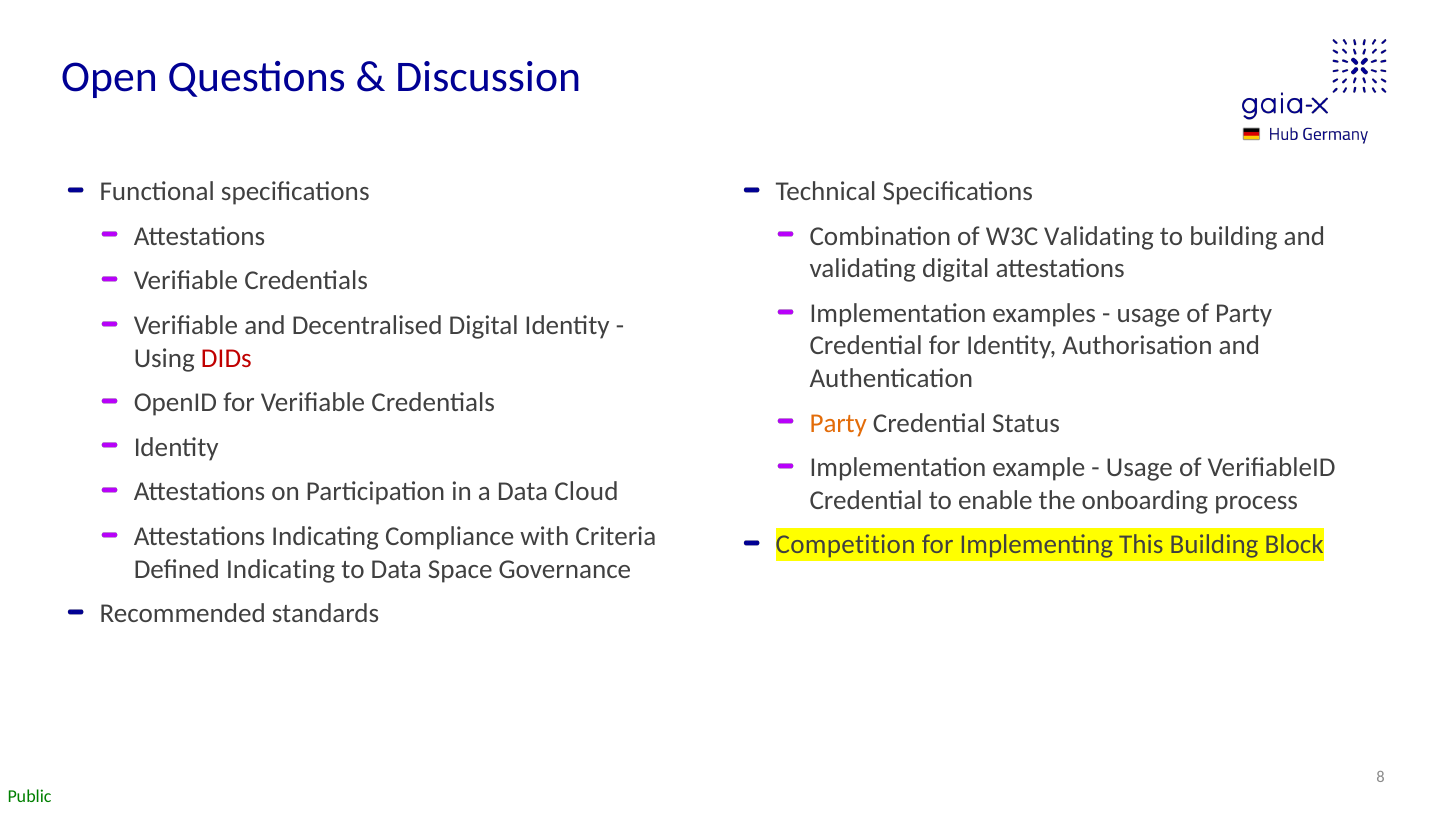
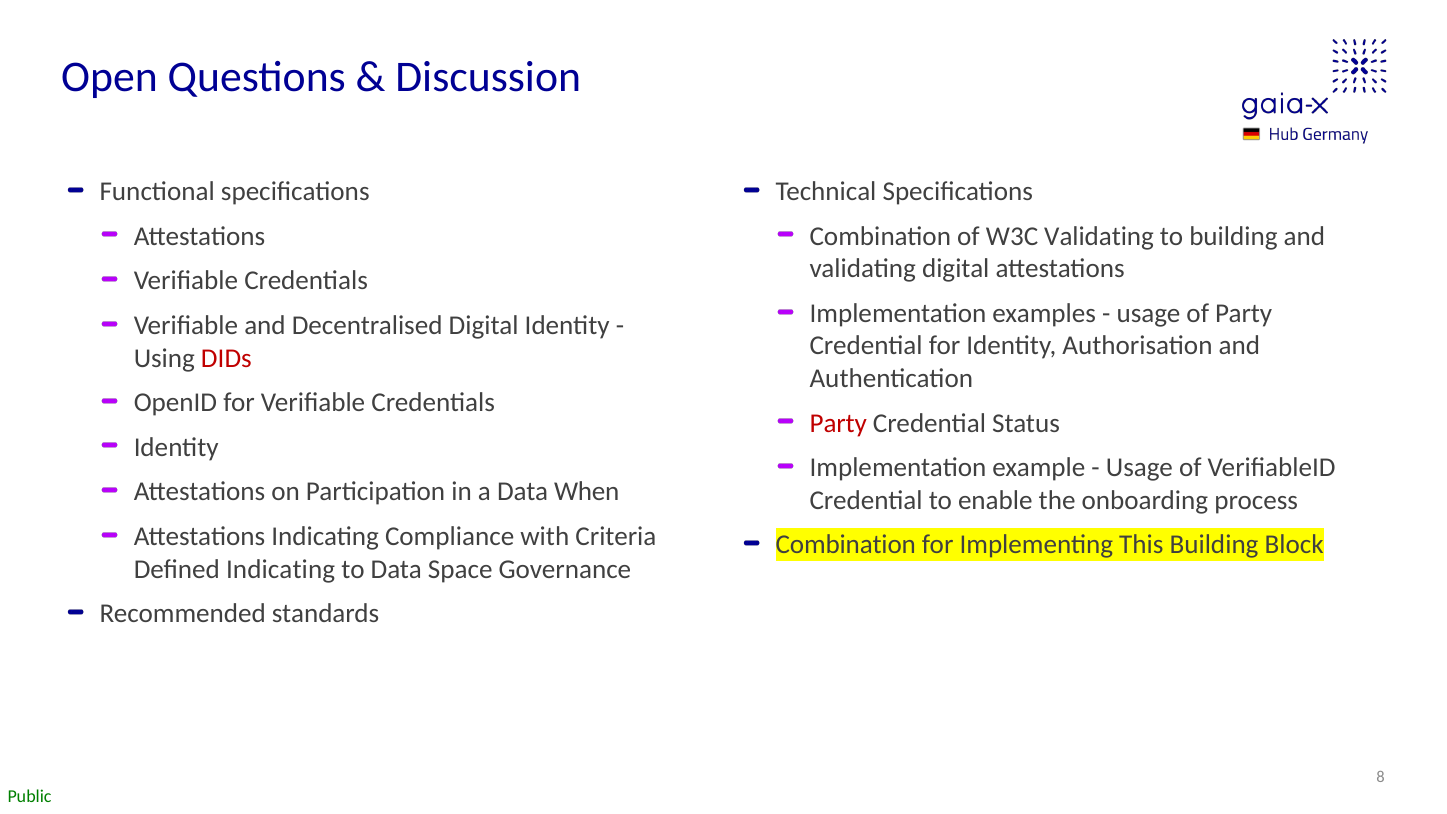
Party at (838, 423) colour: orange -> red
Cloud: Cloud -> When
Competition at (846, 545): Competition -> Combination
